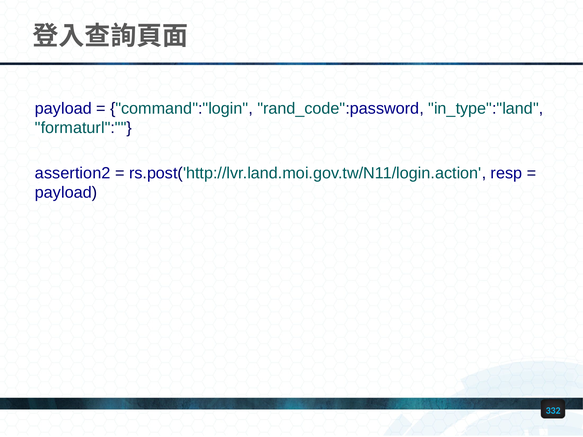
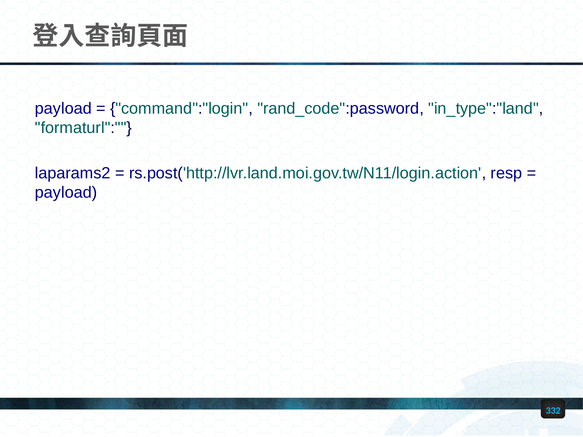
assertion2: assertion2 -> laparams2
